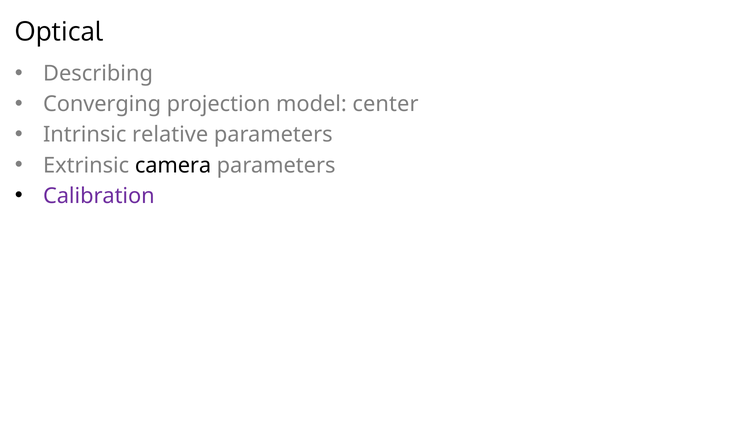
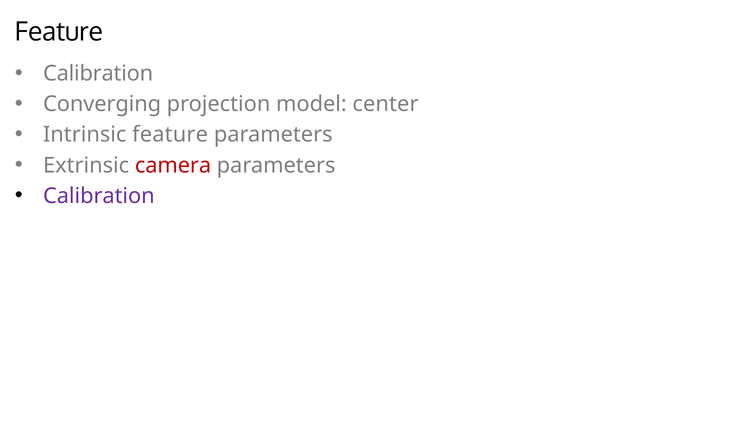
Optical at (59, 32): Optical -> Feature
Describing at (98, 74): Describing -> Calibration
Intrinsic relative: relative -> feature
camera colour: black -> red
